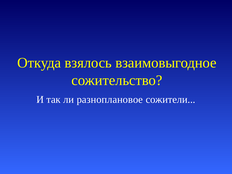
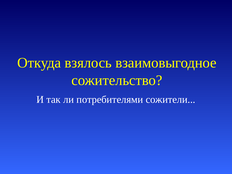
разноплановое: разноплановое -> потребителями
